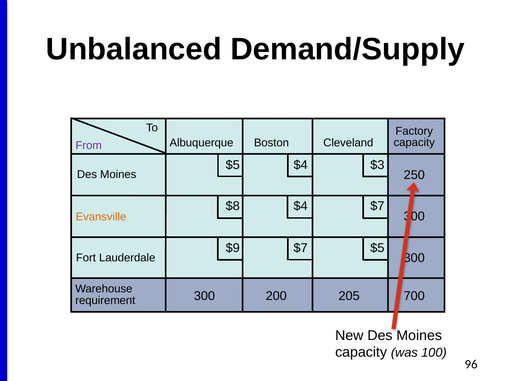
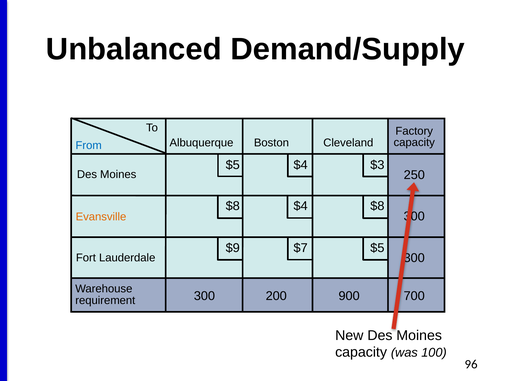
From colour: purple -> blue
$7 at (377, 206): $7 -> $8
205: 205 -> 900
